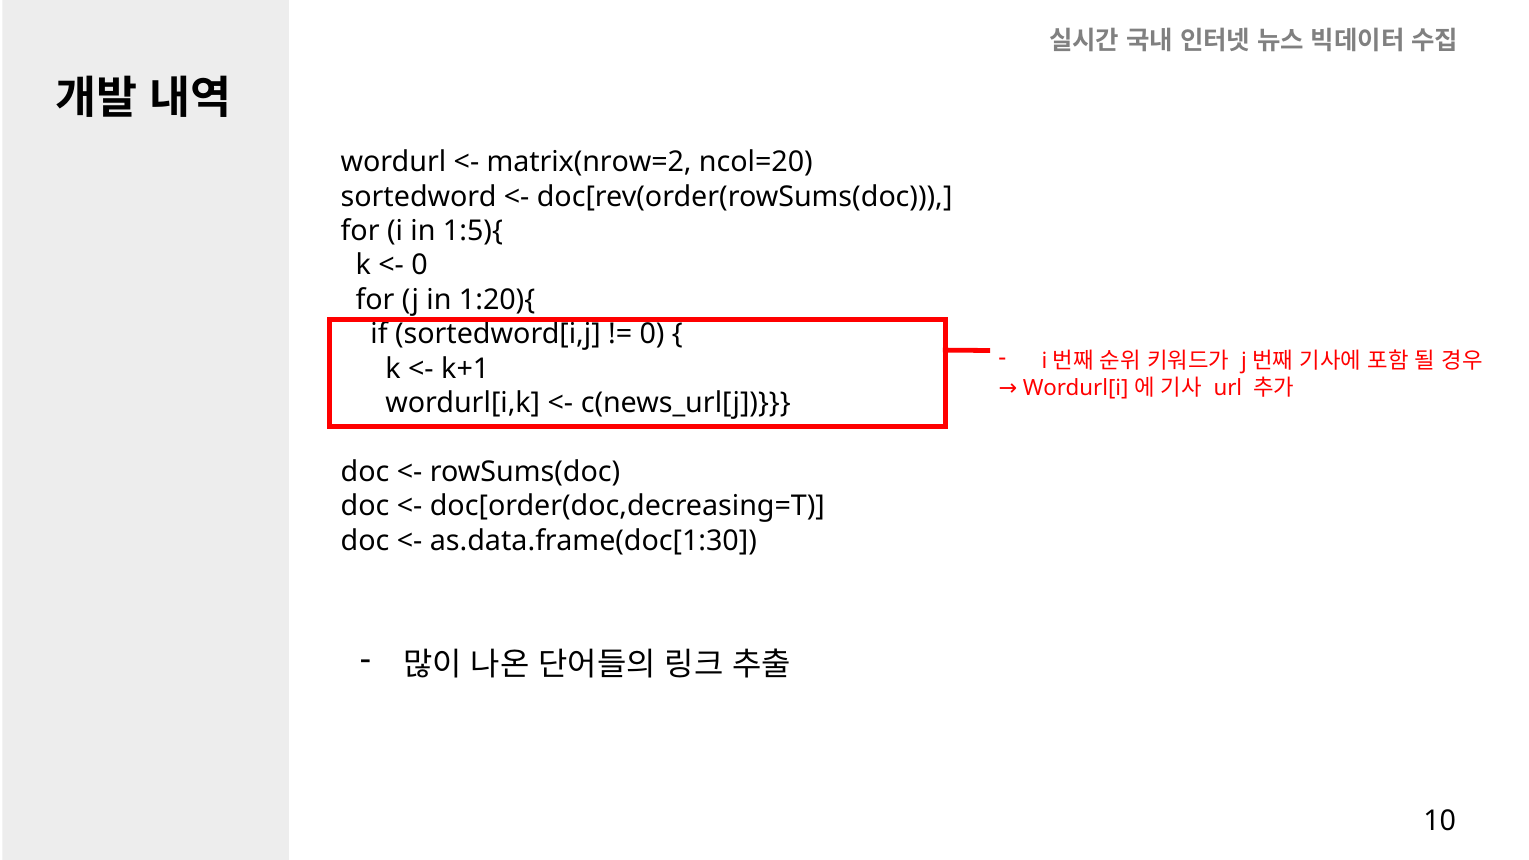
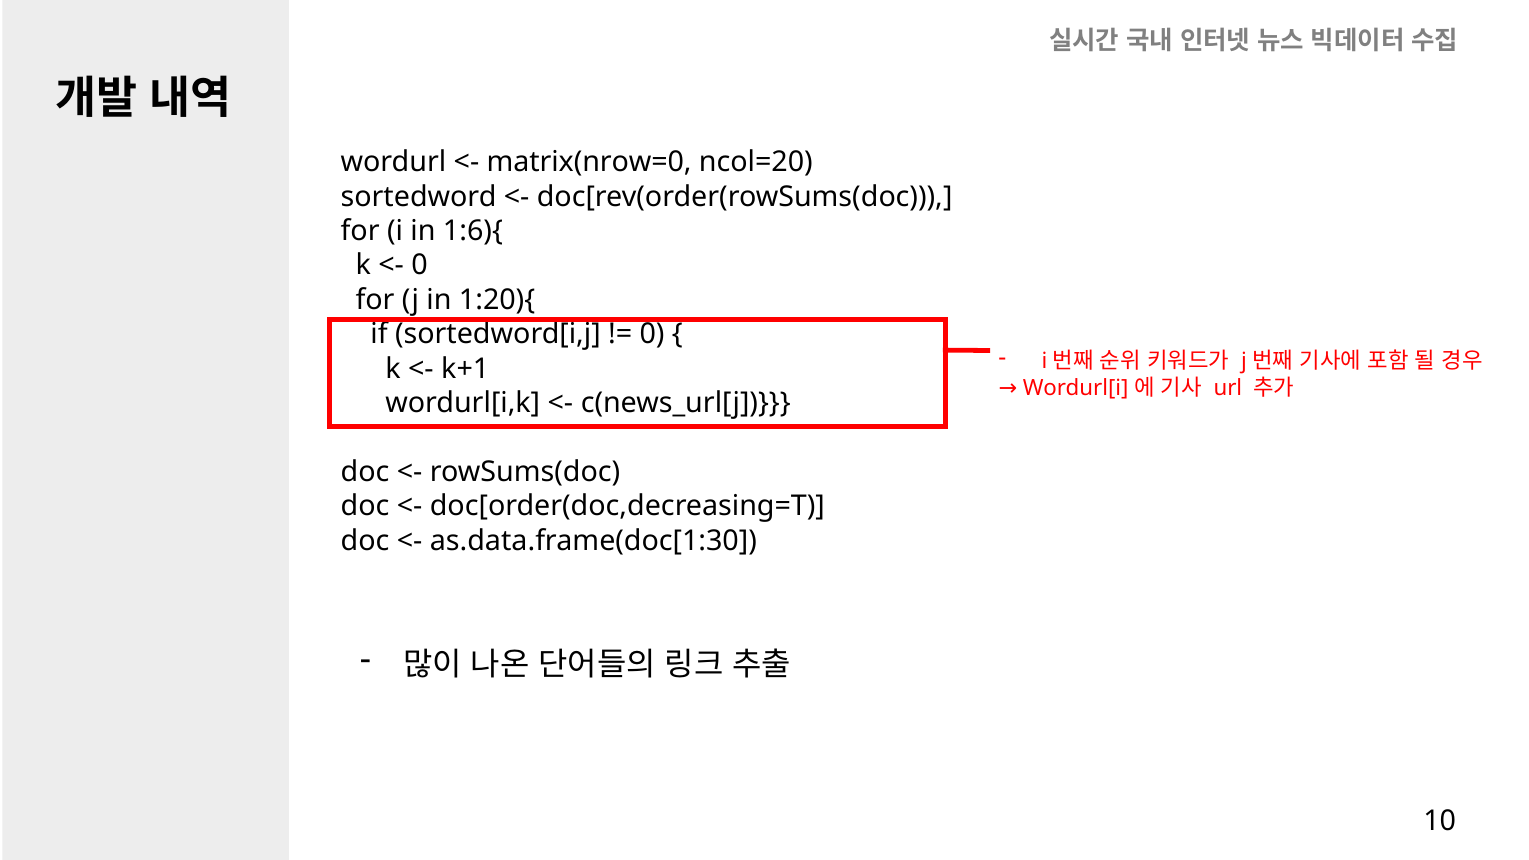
matrix(nrow=2: matrix(nrow=2 -> matrix(nrow=0
1:5){: 1:5){ -> 1:6){
